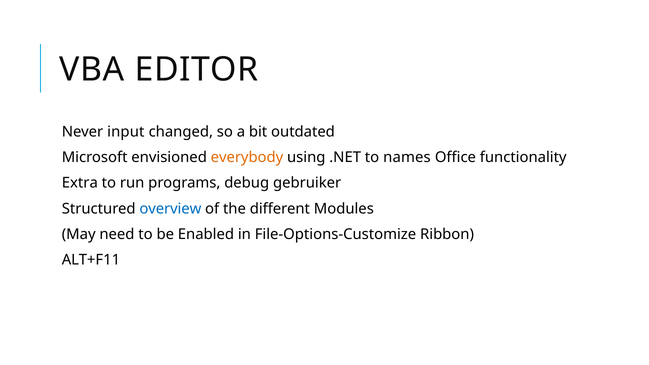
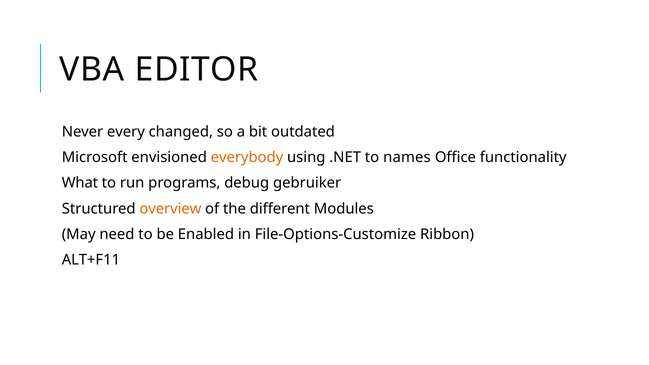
input: input -> every
Extra: Extra -> What
overview colour: blue -> orange
